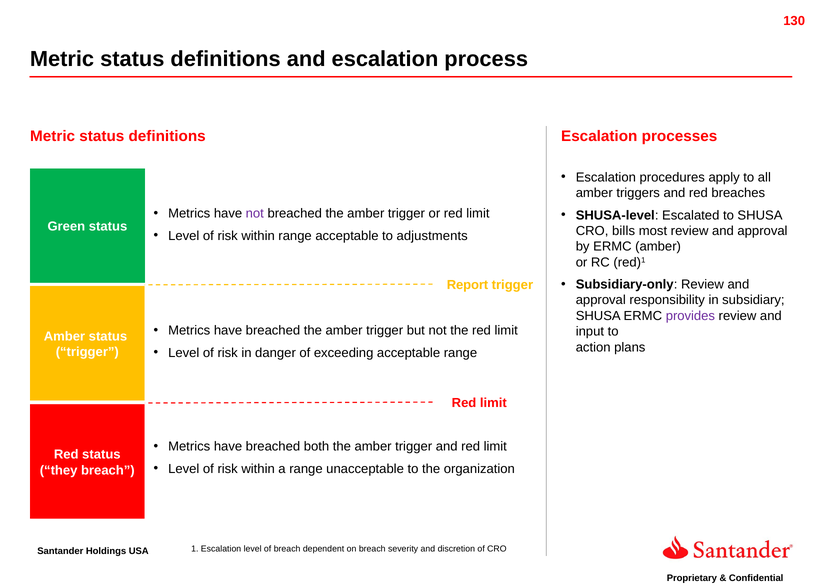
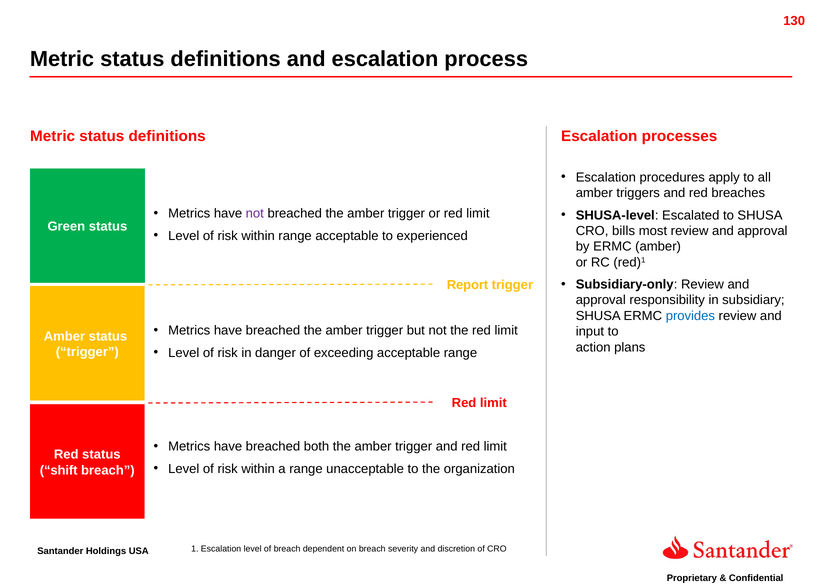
adjustments: adjustments -> experienced
provides colour: purple -> blue
they: they -> shift
